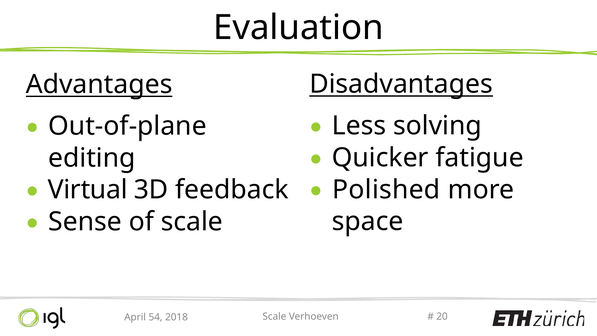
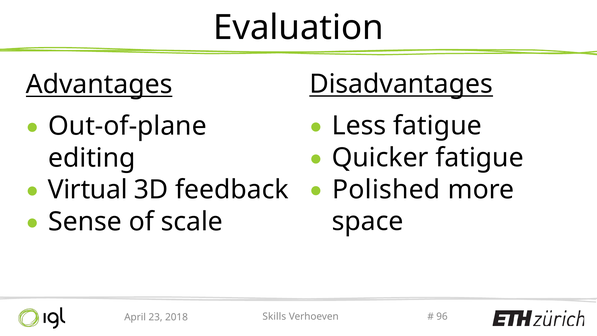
Less solving: solving -> fatigue
Scale at (274, 316): Scale -> Skills
54: 54 -> 23
20: 20 -> 96
